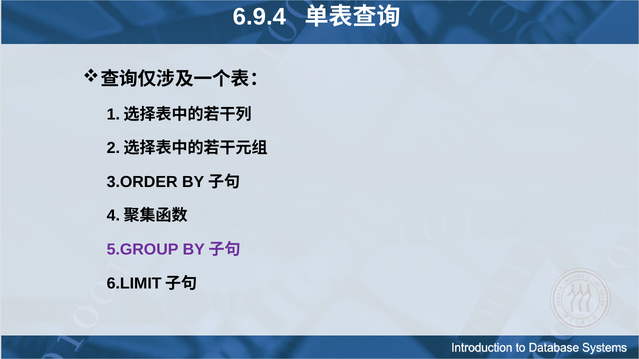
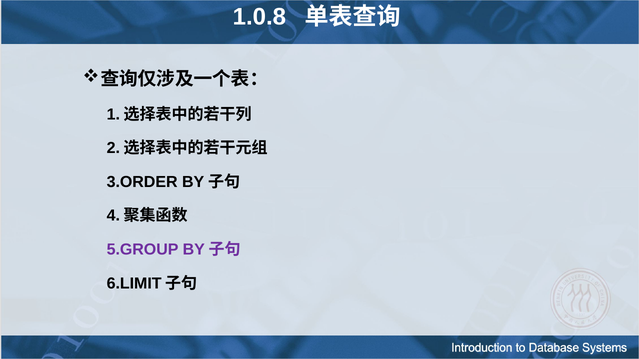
6.9.4: 6.9.4 -> 1.0.8
